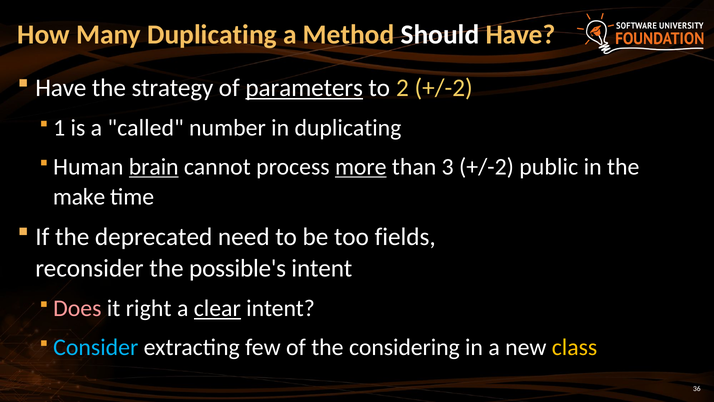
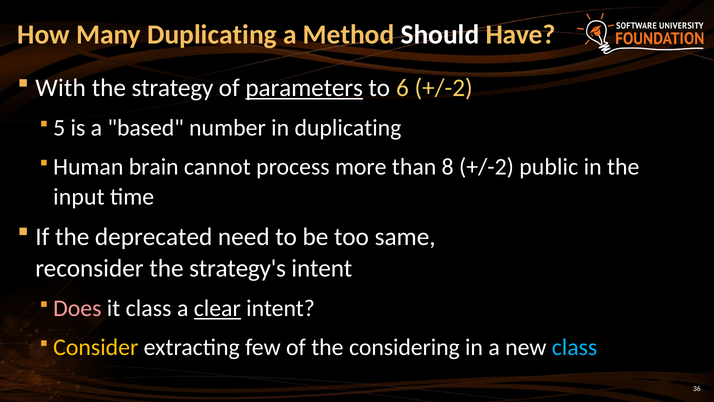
Have at (61, 88): Have -> With
2: 2 -> 6
1: 1 -> 5
called: called -> based
brain underline: present -> none
more underline: present -> none
3: 3 -> 8
make: make -> input
fields: fields -> same
possible's: possible's -> strategy's
it right: right -> class
Consider colour: light blue -> yellow
class at (575, 347) colour: yellow -> light blue
